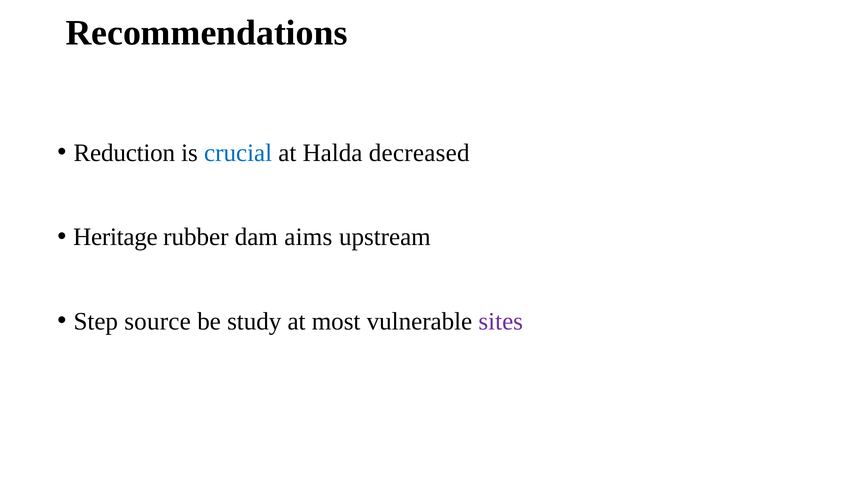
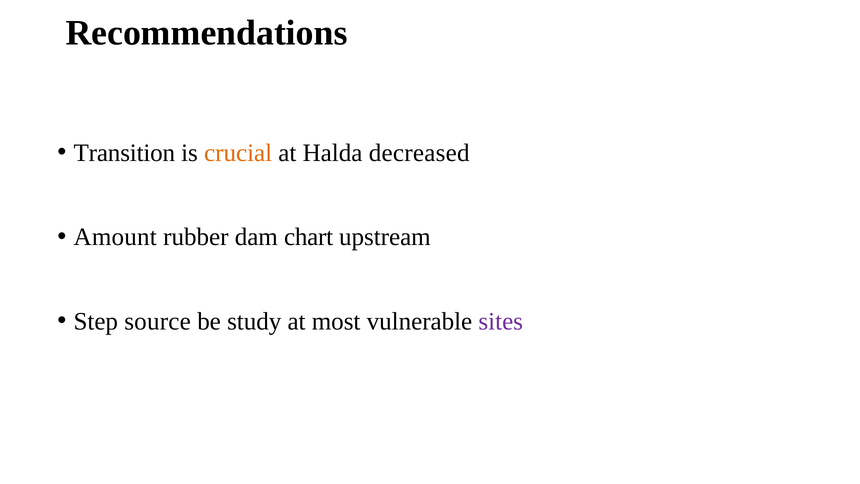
Reduction: Reduction -> Transition
crucial colour: blue -> orange
Heritage: Heritage -> Amount
aims: aims -> chart
